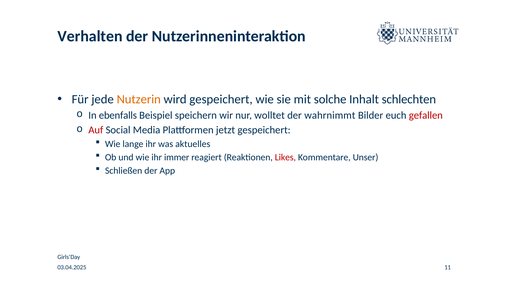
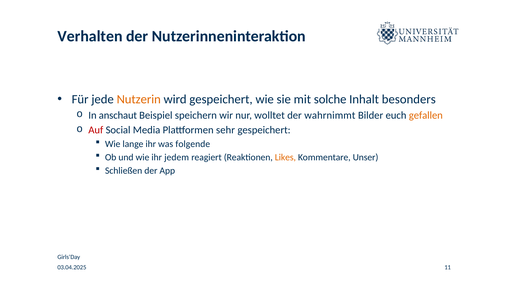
schlechten: schlechten -> besonders
ebenfalls: ebenfalls -> anschaut
gefallen colour: red -> orange
jetzt: jetzt -> sehr
aktuelles: aktuelles -> folgende
immer: immer -> jedem
Likes colour: red -> orange
